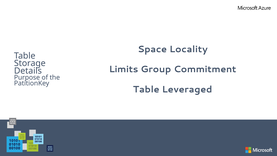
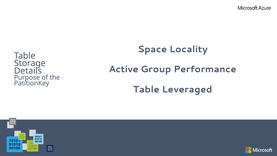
Limits: Limits -> Active
Commitment: Commitment -> Performance
